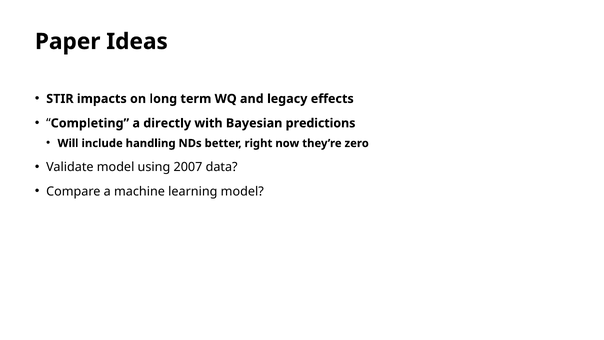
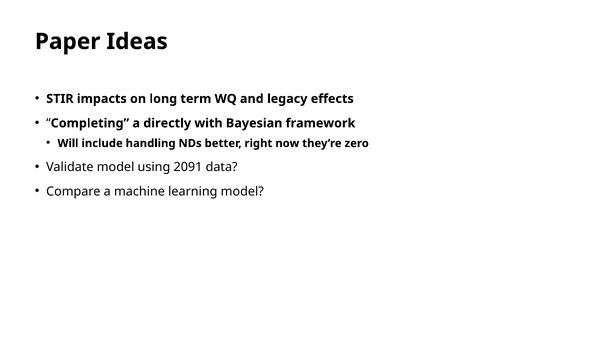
predictions: predictions -> framework
2007: 2007 -> 2091
